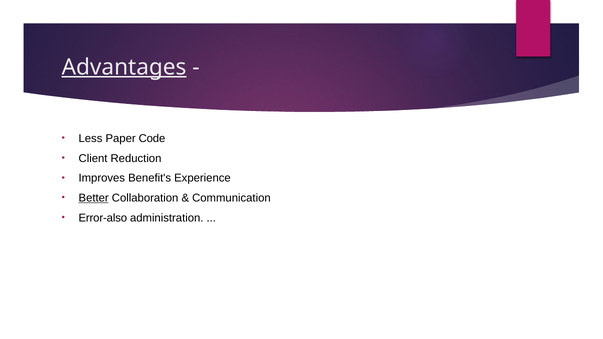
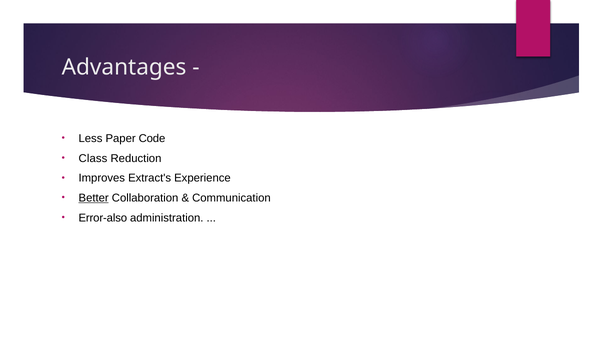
Advantages underline: present -> none
Client: Client -> Class
Benefit's: Benefit's -> Extract's
